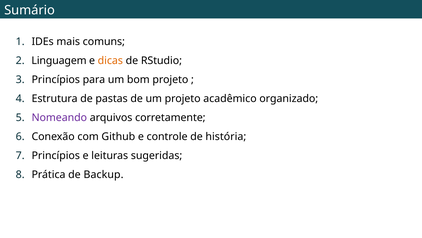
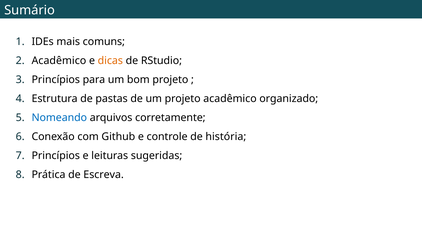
Linguagem at (59, 60): Linguagem -> Acadêmico
Nomeando colour: purple -> blue
Backup: Backup -> Escreva
